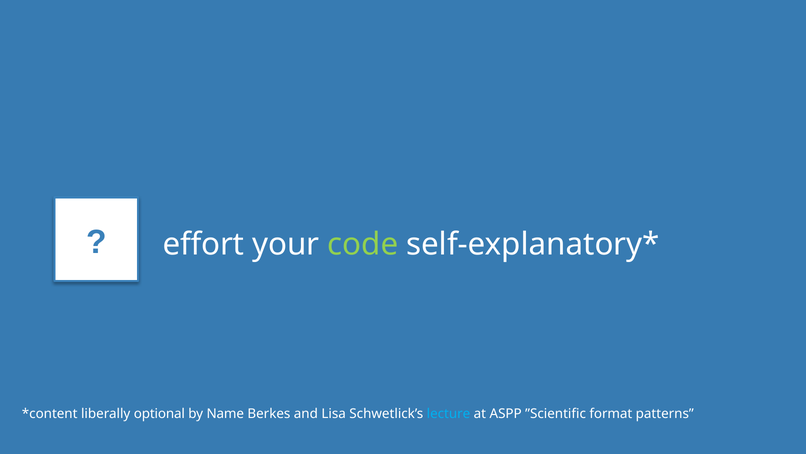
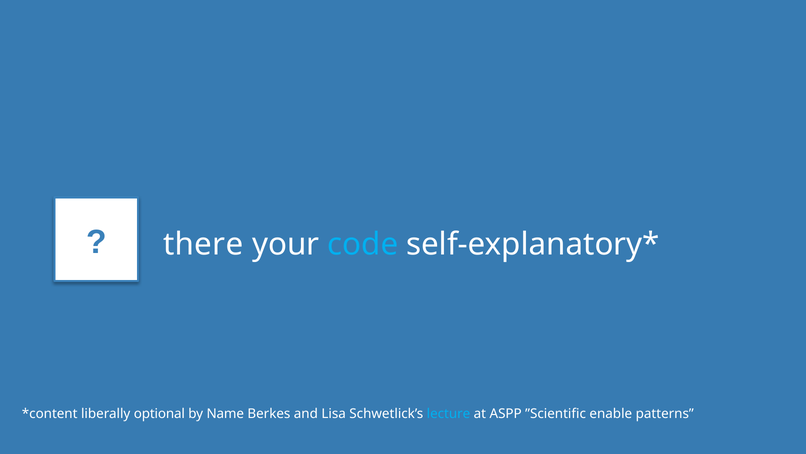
effort: effort -> there
code colour: light green -> light blue
format: format -> enable
